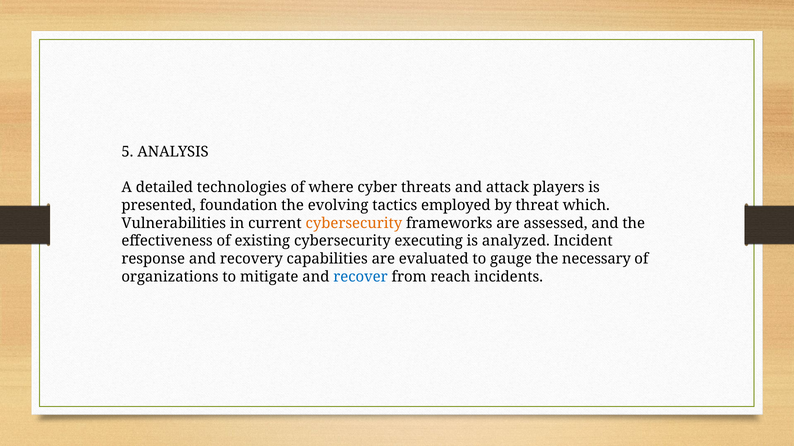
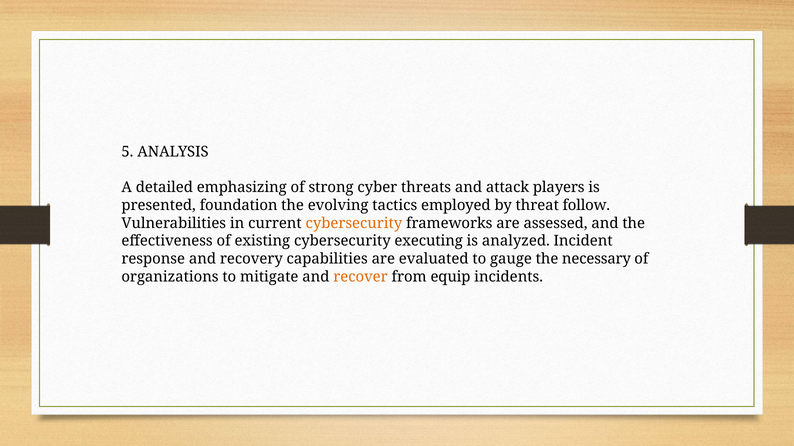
technologies: technologies -> emphasizing
where: where -> strong
which: which -> follow
recover colour: blue -> orange
reach: reach -> equip
